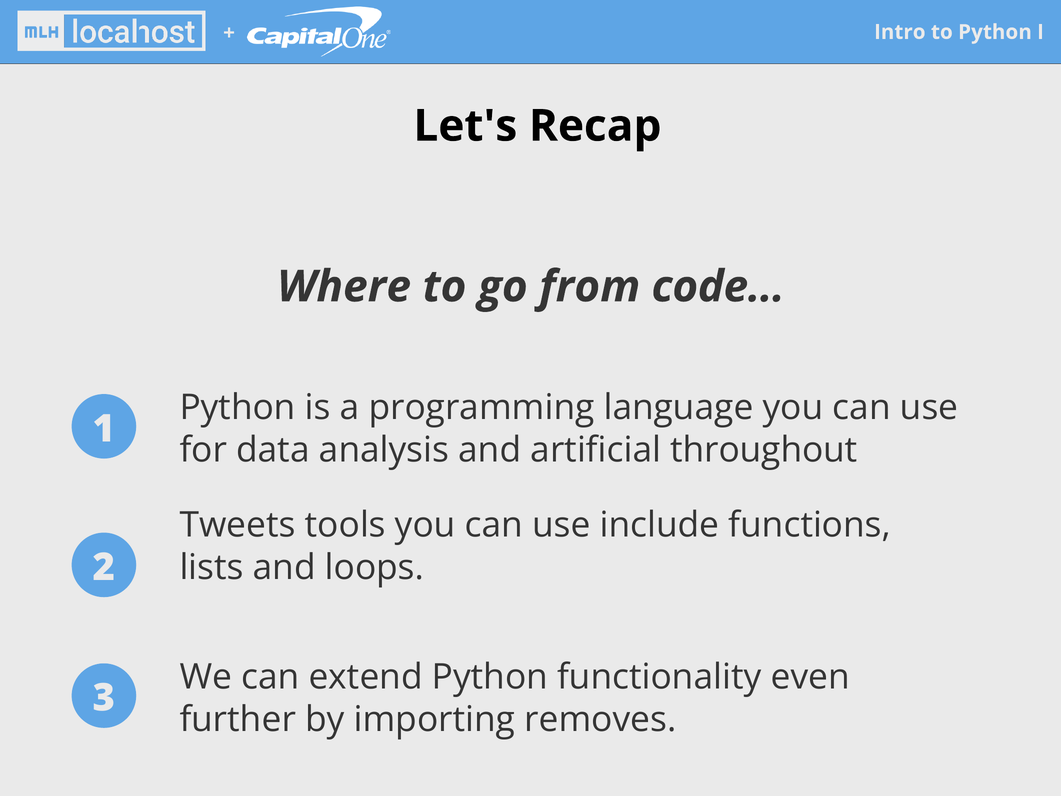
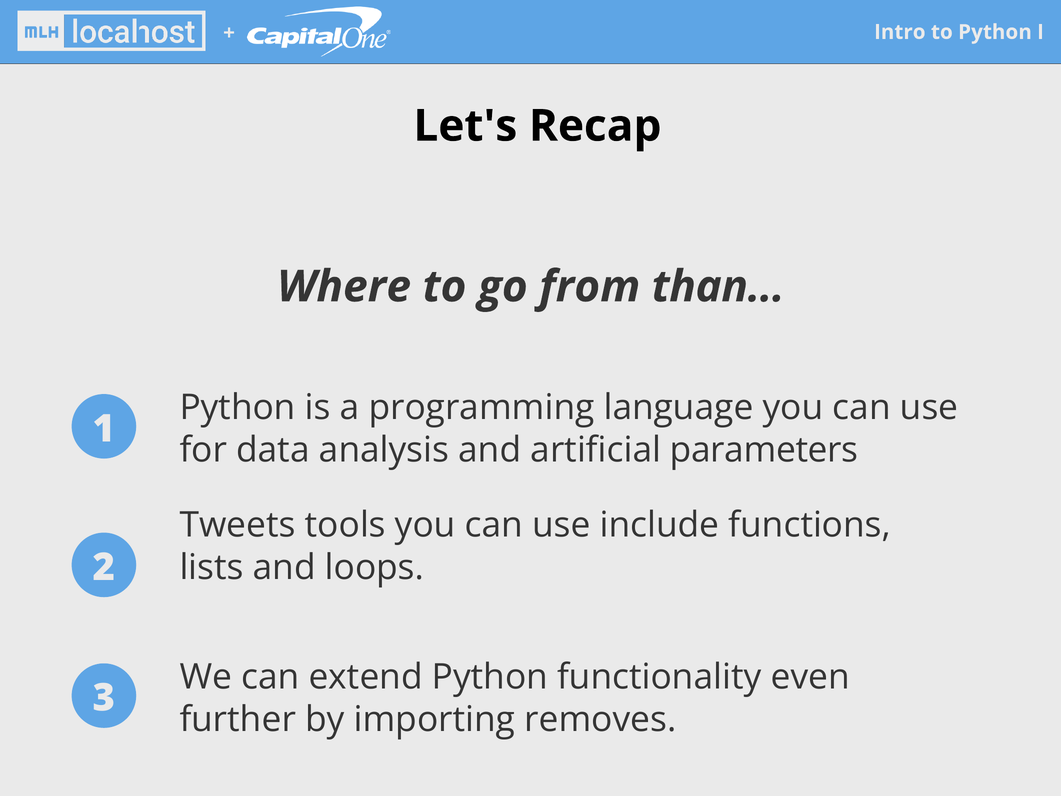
code: code -> than
throughout: throughout -> parameters
